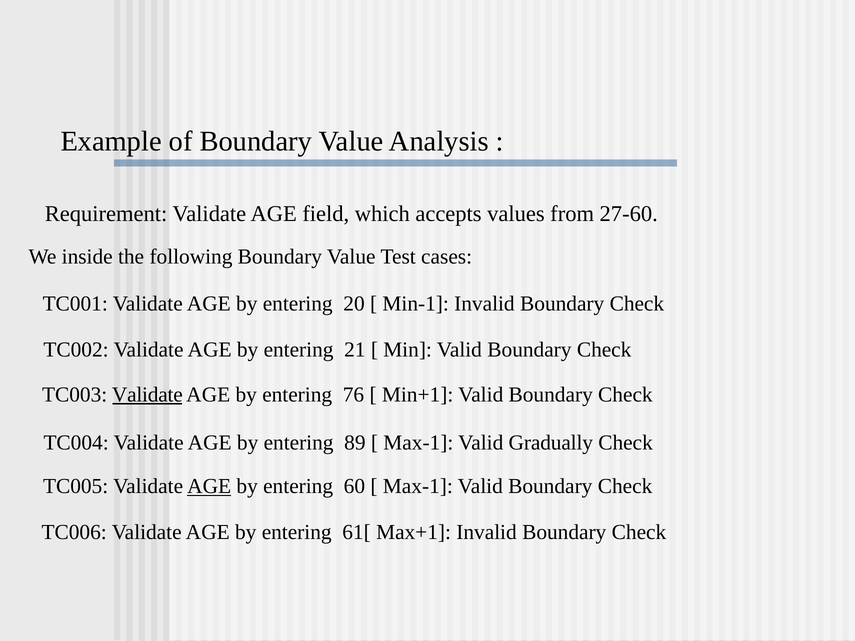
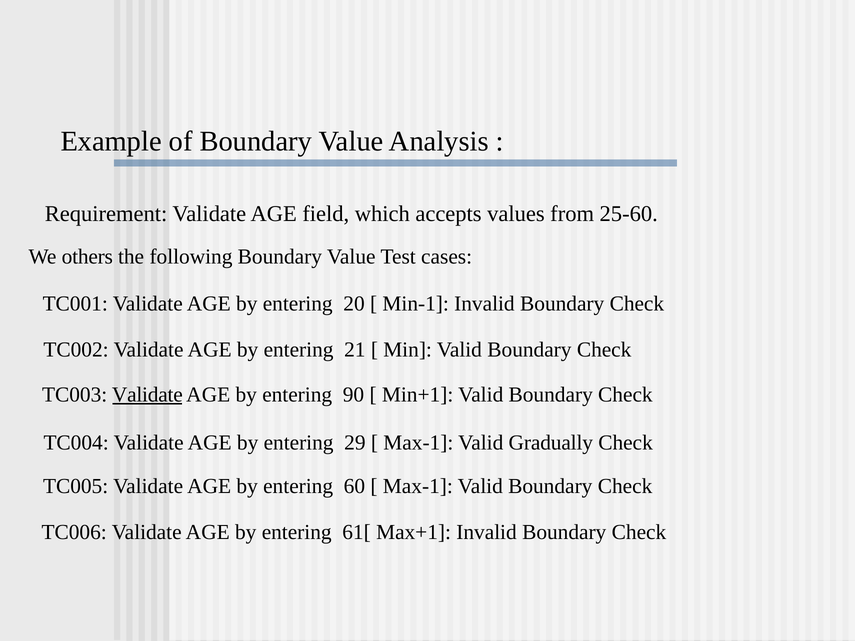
27-60: 27-60 -> 25-60
inside: inside -> others
76: 76 -> 90
89: 89 -> 29
AGE at (209, 487) underline: present -> none
